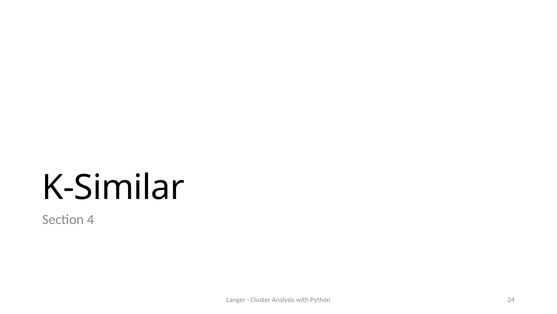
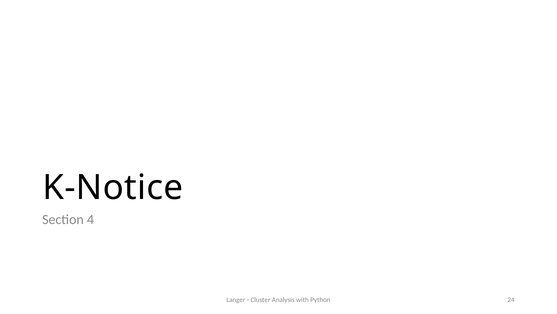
K-Similar: K-Similar -> K-Notice
